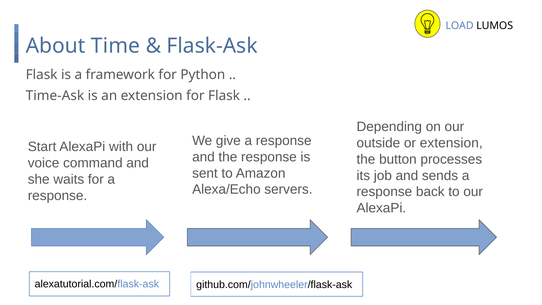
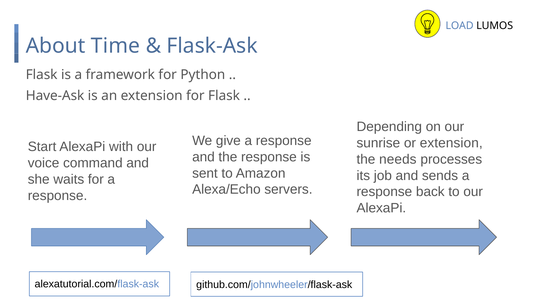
Time-Ask: Time-Ask -> Have-Ask
outside: outside -> sunrise
button: button -> needs
